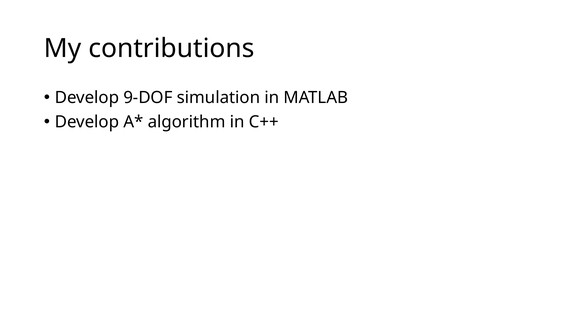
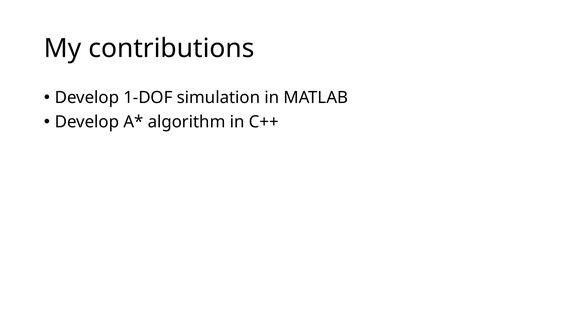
9-DOF: 9-DOF -> 1-DOF
